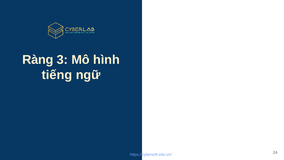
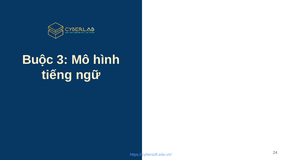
Ràng: Ràng -> Buộc
